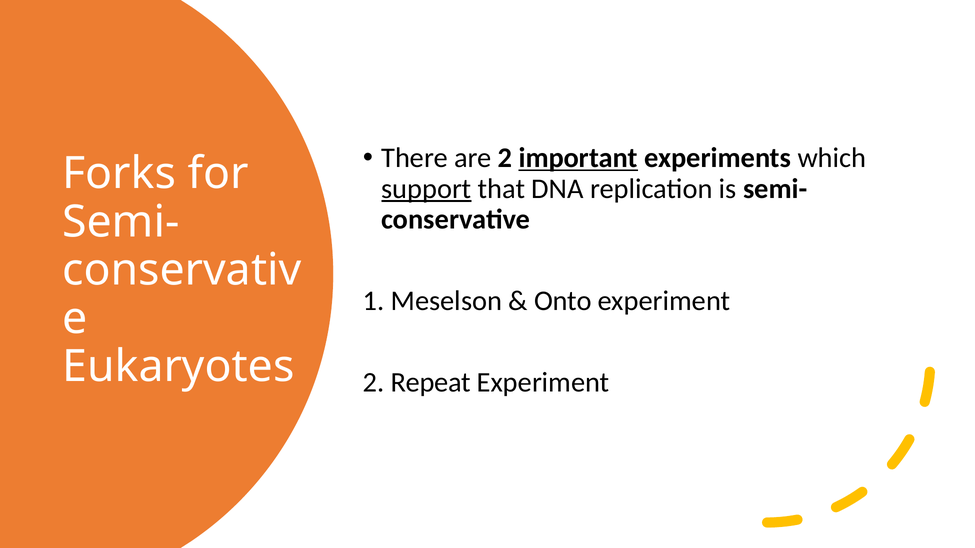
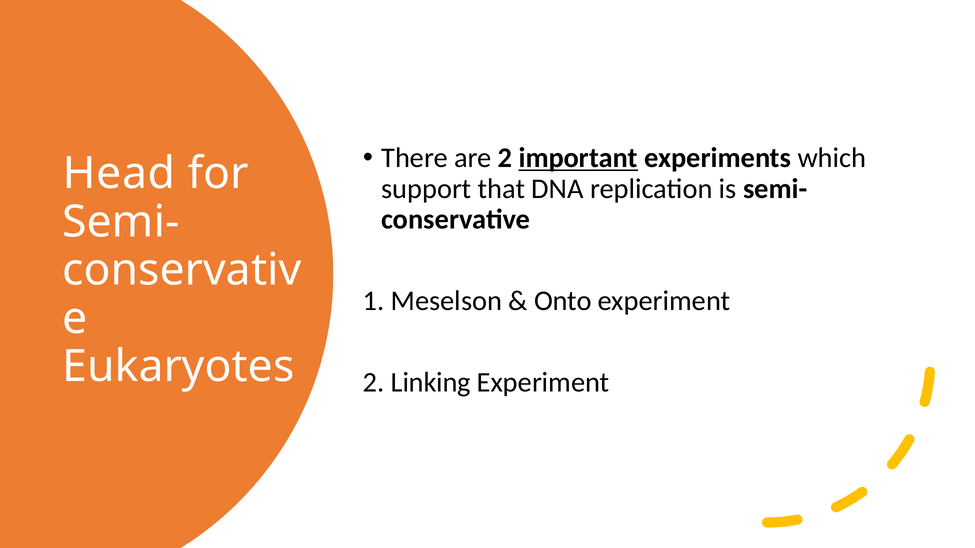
Forks: Forks -> Head
support underline: present -> none
Repeat: Repeat -> Linking
